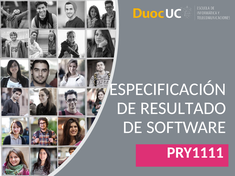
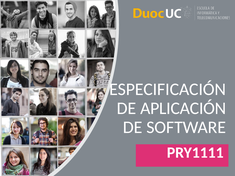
RESULTADO: RESULTADO -> APLICACIÓN
